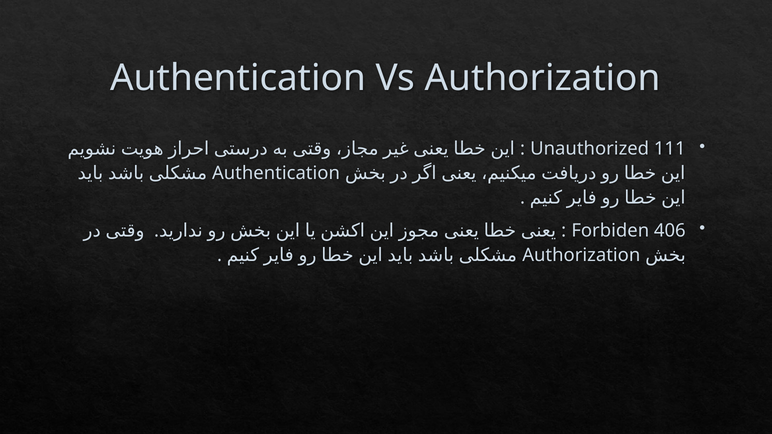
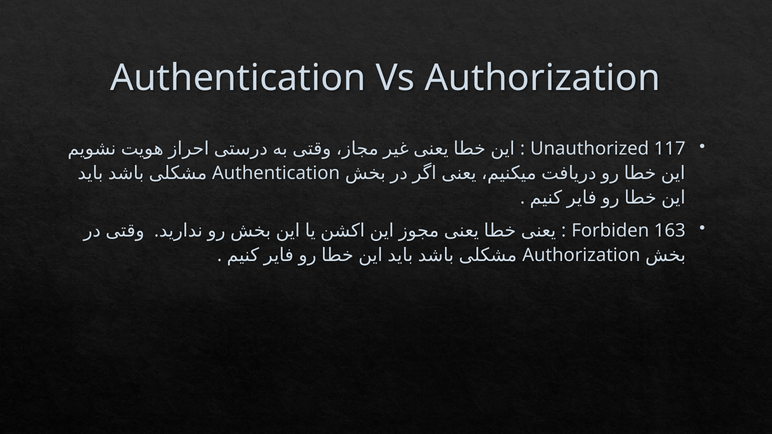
111: 111 -> 117
406: 406 -> 163
